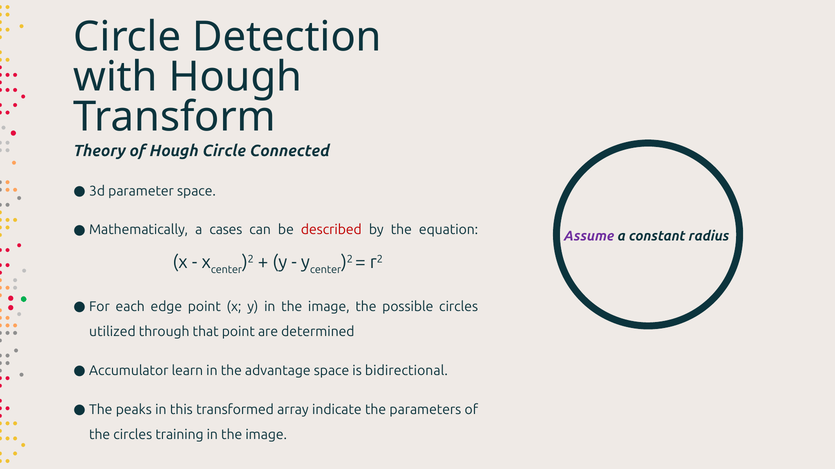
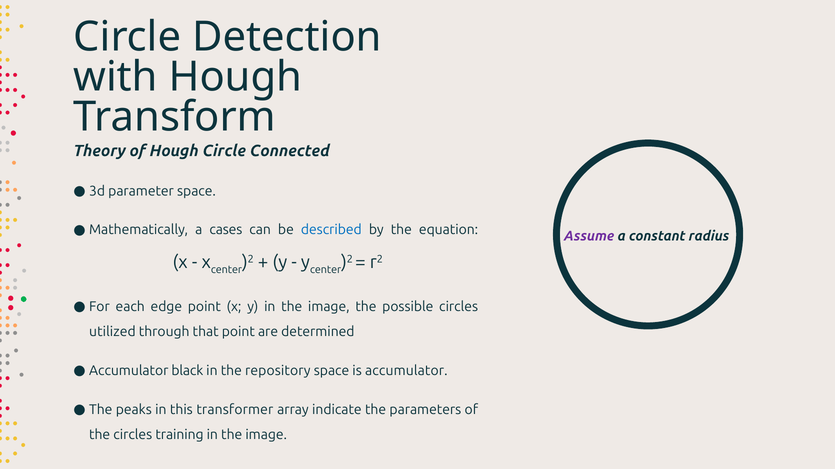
described colour: red -> blue
learn: learn -> black
advantage: advantage -> repository
is bidirectional: bidirectional -> accumulator
transformed: transformed -> transformer
